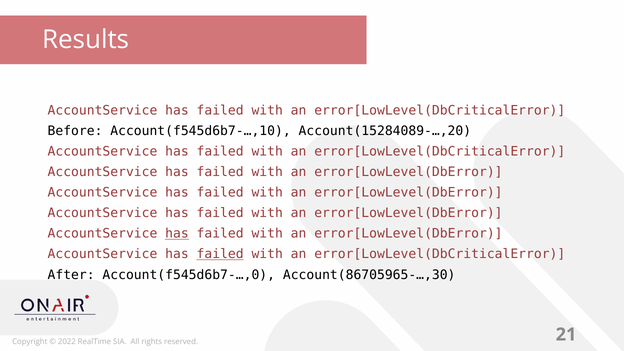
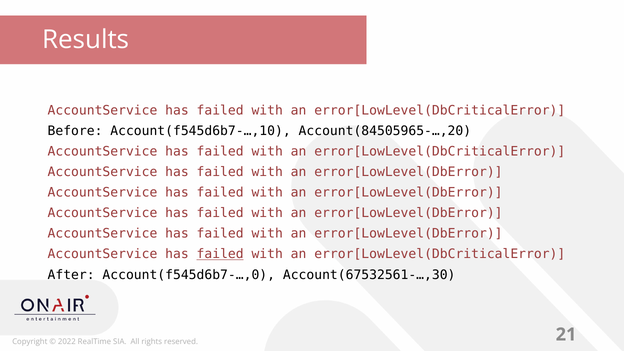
Account(15284089-…,20: Account(15284089-…,20 -> Account(84505965-…,20
has at (177, 234) underline: present -> none
Account(86705965-…,30: Account(86705965-…,30 -> Account(67532561-…,30
